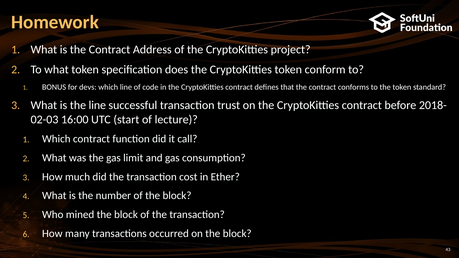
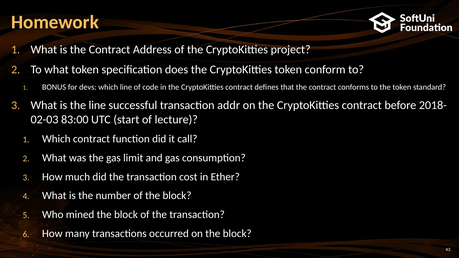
trust: trust -> addr
16:00: 16:00 -> 83:00
